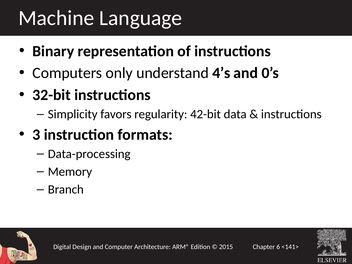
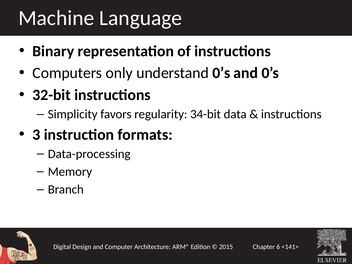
understand 4’s: 4’s -> 0’s
42-bit: 42-bit -> 34-bit
